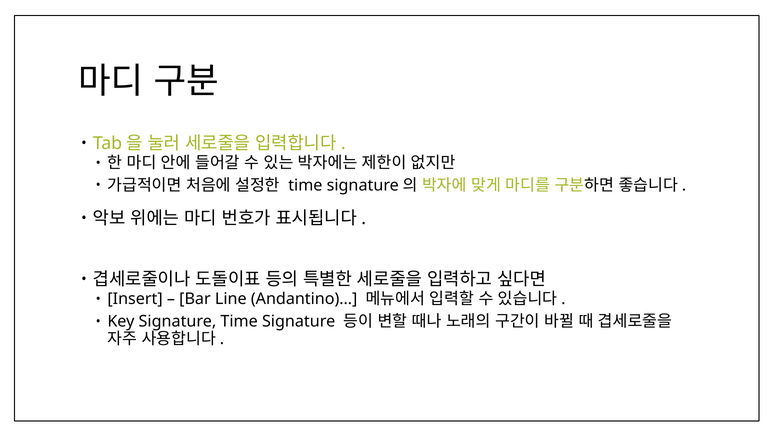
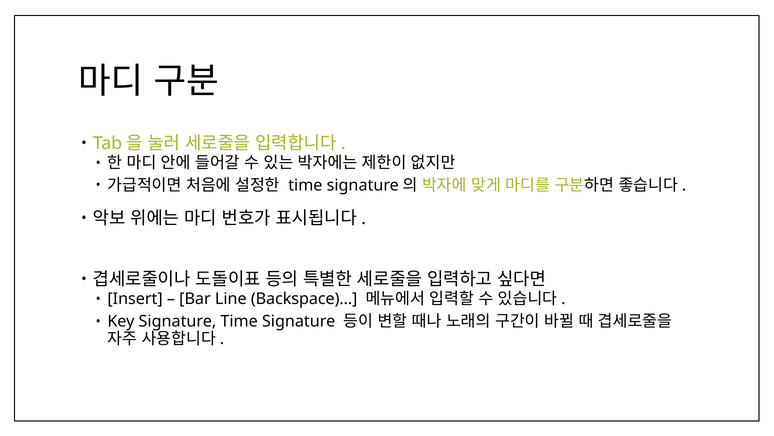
Andantino)…: Andantino)… -> Backspace)…
